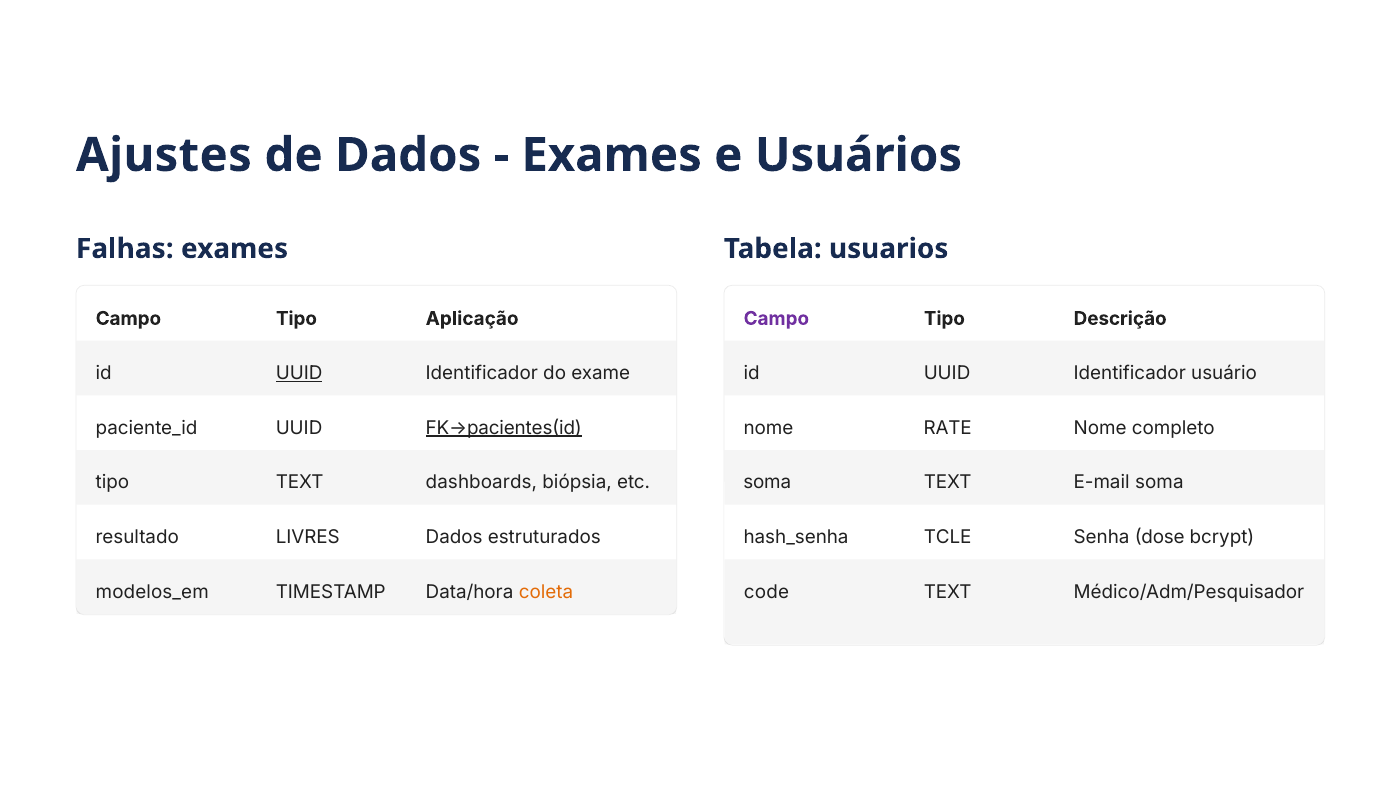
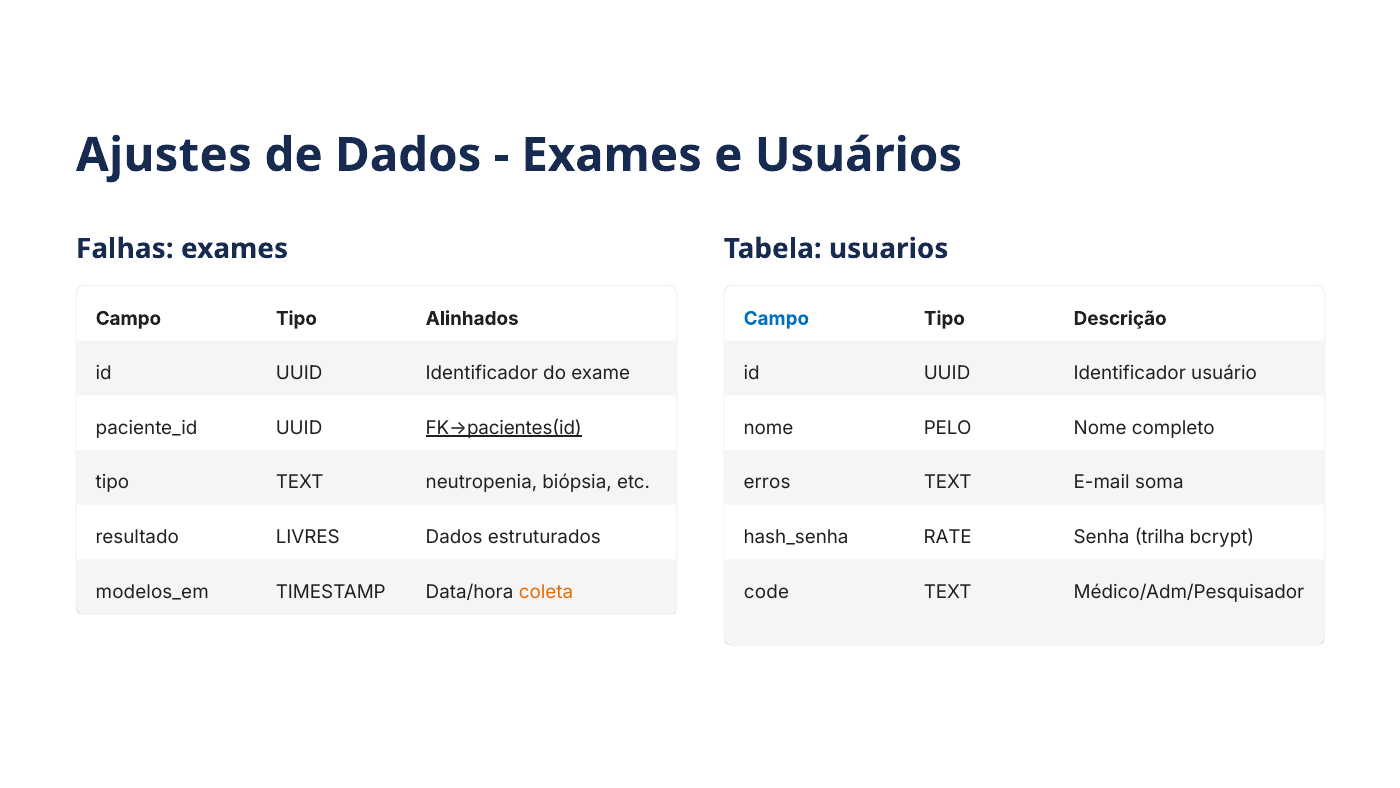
Aplicação: Aplicação -> Alinhados
Campo at (776, 318) colour: purple -> blue
UUID at (299, 373) underline: present -> none
RATE: RATE -> PELO
dashboards: dashboards -> neutropenia
soma at (767, 482): soma -> erros
TCLE: TCLE -> RATE
dose: dose -> trilha
